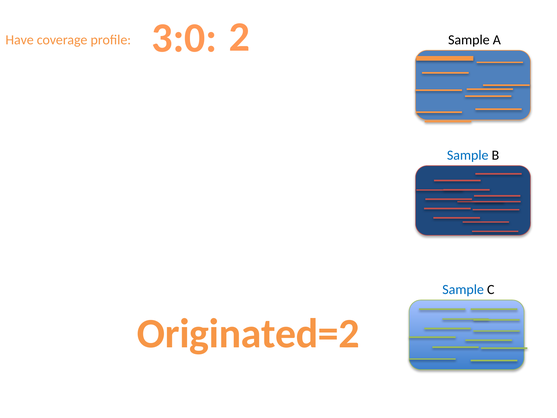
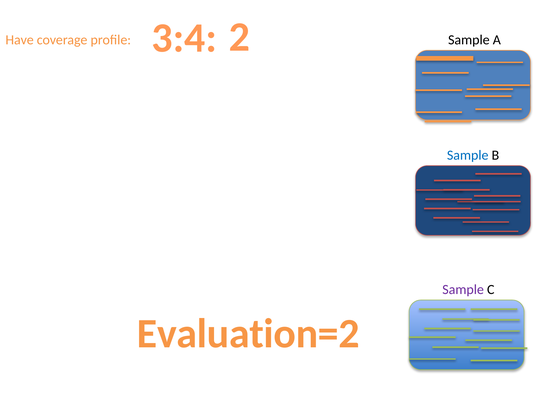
3:0: 3:0 -> 3:4
Sample at (463, 289) colour: blue -> purple
Originated=2: Originated=2 -> Evaluation=2
